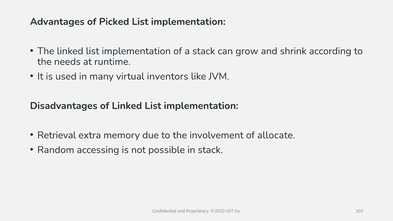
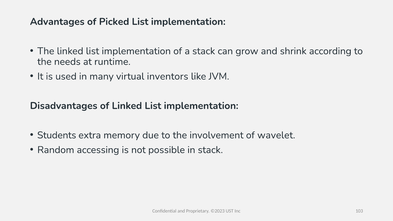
Retrieval: Retrieval -> Students
allocate: allocate -> wavelet
